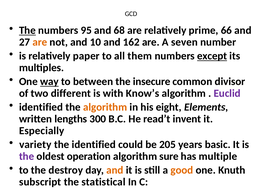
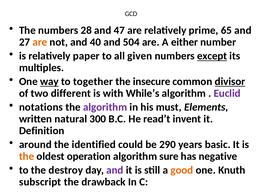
The at (27, 30) underline: present -> none
95: 95 -> 28
68: 68 -> 47
66: 66 -> 65
10: 10 -> 40
162: 162 -> 504
seven: seven -> either
them: them -> given
between: between -> together
divisor underline: none -> present
Know’s: Know’s -> While’s
identified at (41, 107): identified -> notations
algorithm at (105, 107) colour: orange -> purple
eight: eight -> must
lengths: lengths -> natural
Especially: Especially -> Definition
variety: variety -> around
205: 205 -> 290
the at (27, 157) colour: purple -> orange
multiple: multiple -> negative
and at (115, 171) colour: orange -> purple
statistical: statistical -> drawback
